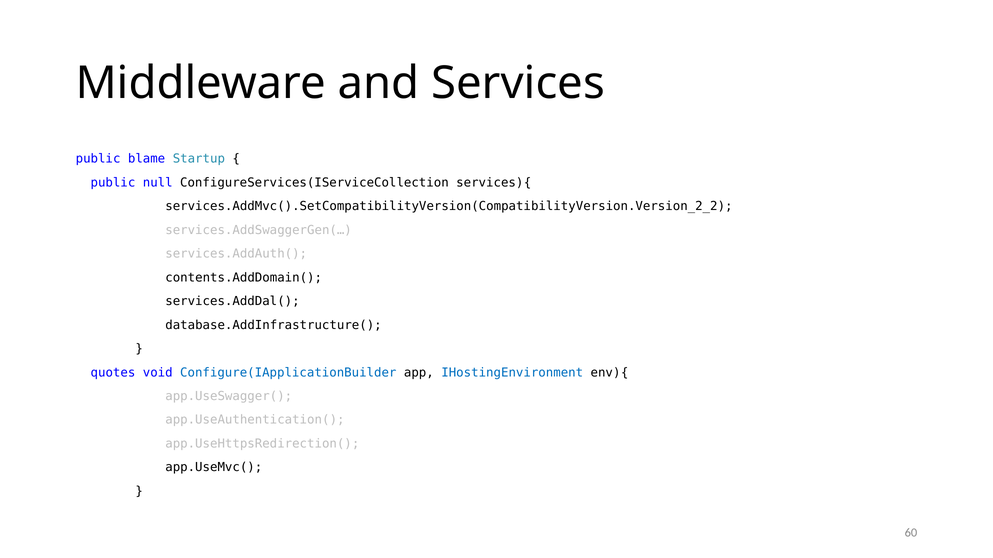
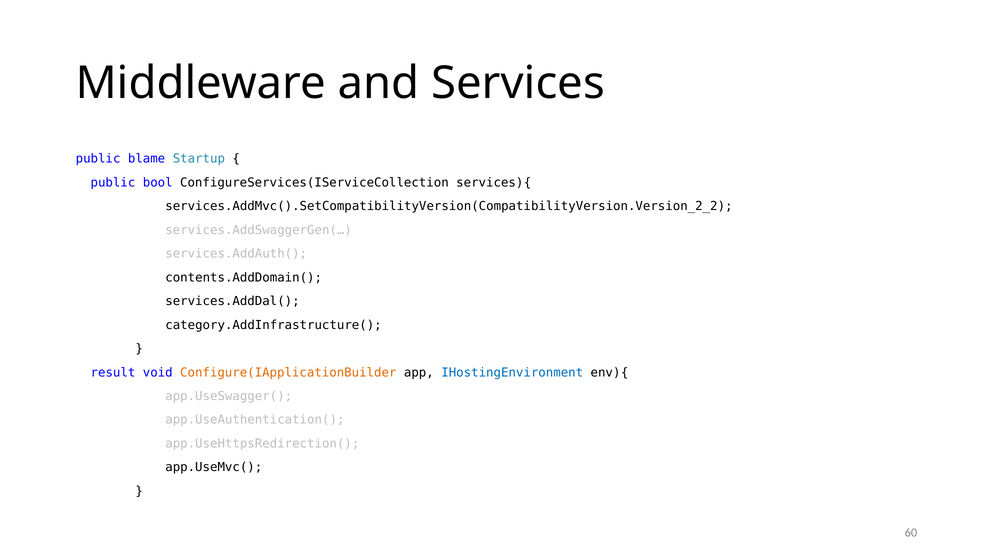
null: null -> bool
database.AddInfrastructure(: database.AddInfrastructure( -> category.AddInfrastructure(
quotes: quotes -> result
Configure(IApplicationBuilder colour: blue -> orange
